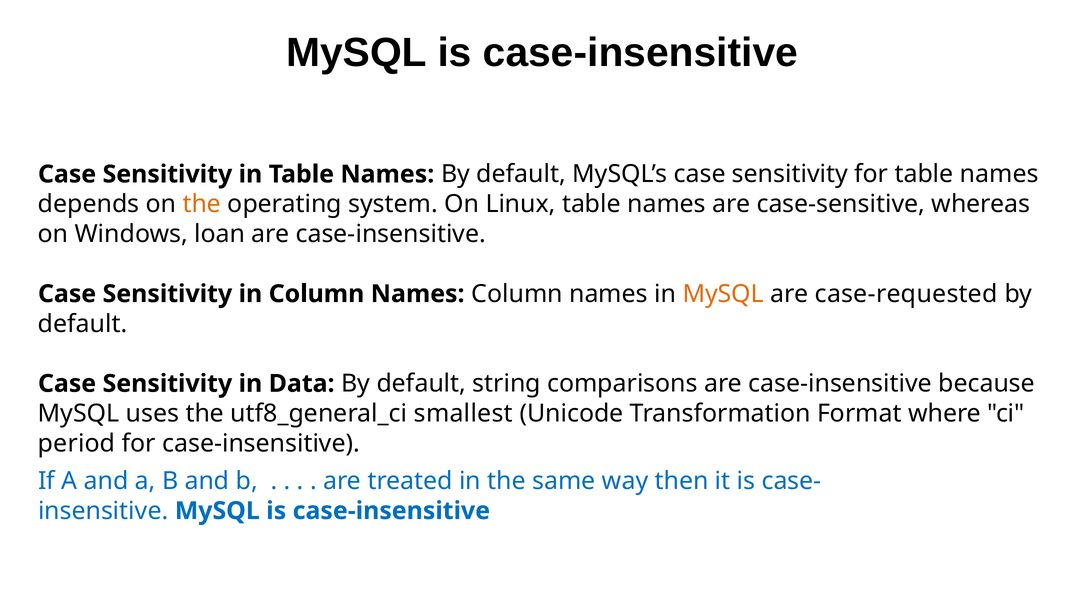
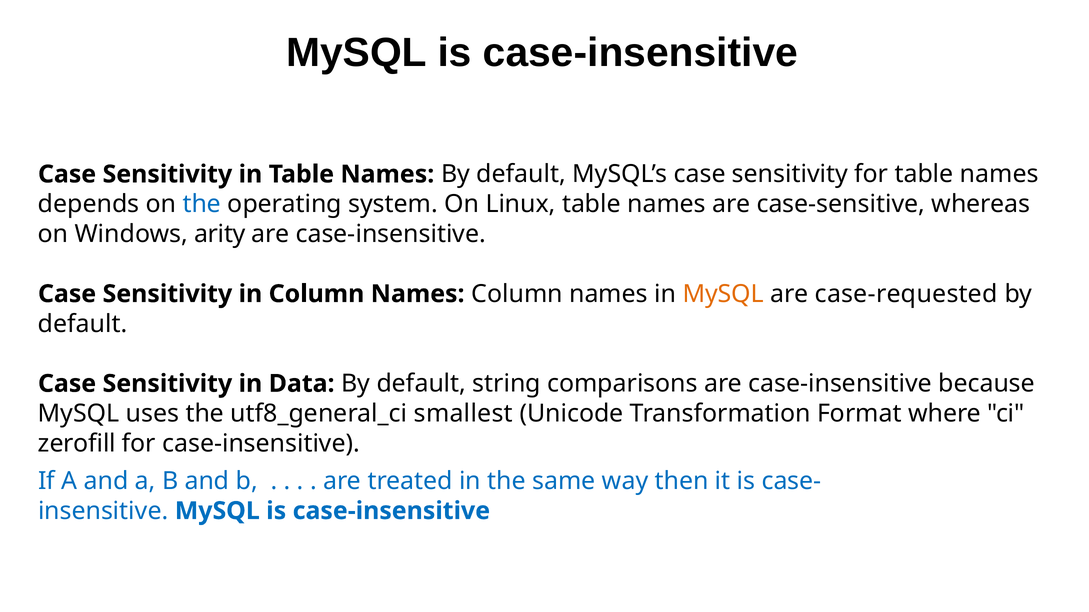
the at (202, 204) colour: orange -> blue
loan: loan -> arity
period: period -> zerofill
